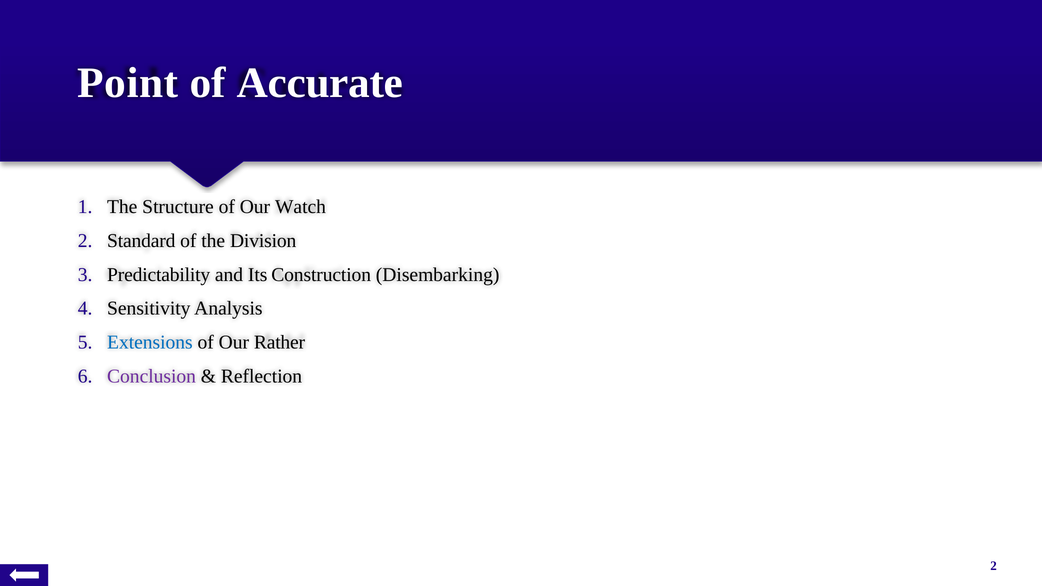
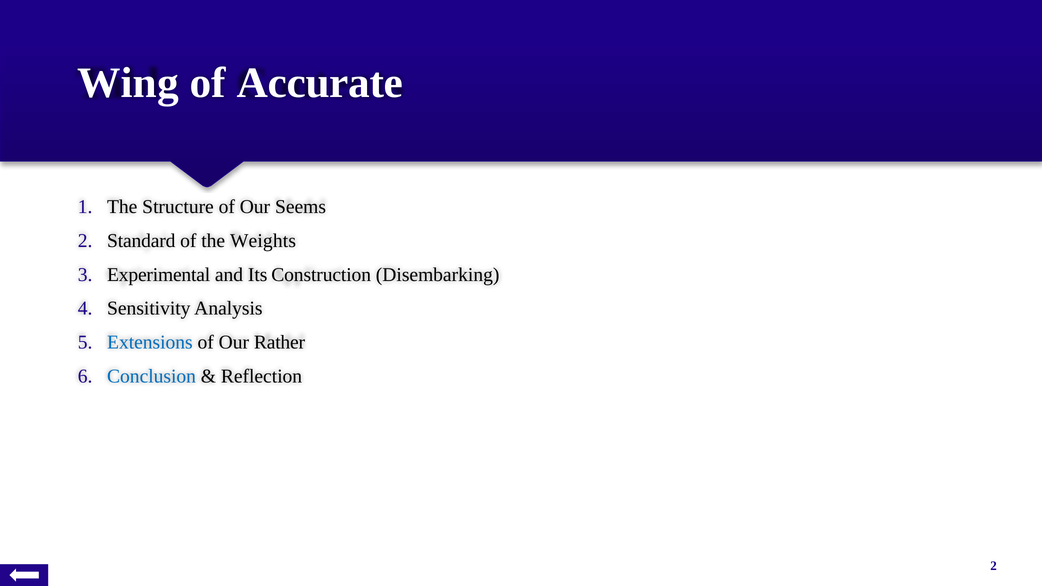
Point: Point -> Wing
Watch: Watch -> Seems
Division: Division -> Weights
Predictability: Predictability -> Experimental
Conclusion colour: purple -> blue
